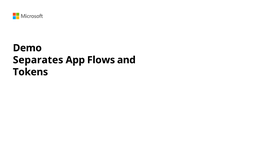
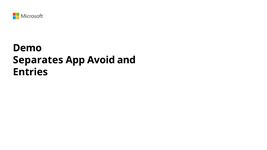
Flows: Flows -> Avoid
Tokens: Tokens -> Entries
